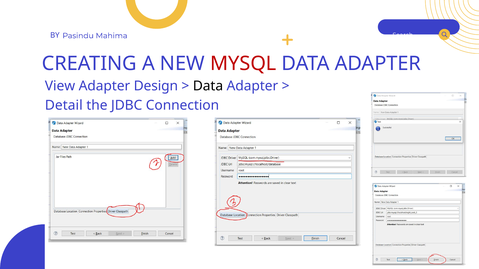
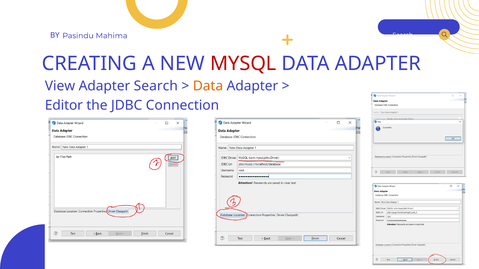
Design at (156, 86): Design -> Search
Data at (208, 86) colour: black -> orange
Detail: Detail -> Editor
